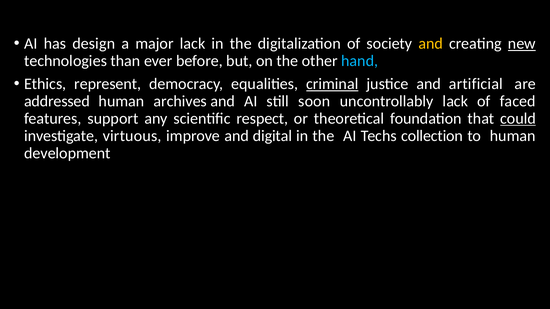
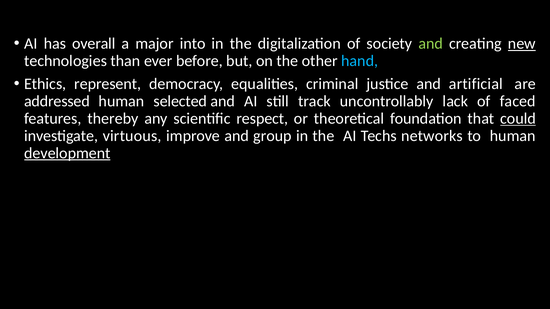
design: design -> overall
major lack: lack -> into
and at (431, 44) colour: yellow -> light green
criminal underline: present -> none
archives: archives -> selected
soon: soon -> track
support: support -> thereby
digital: digital -> group
collection: collection -> networks
development underline: none -> present
